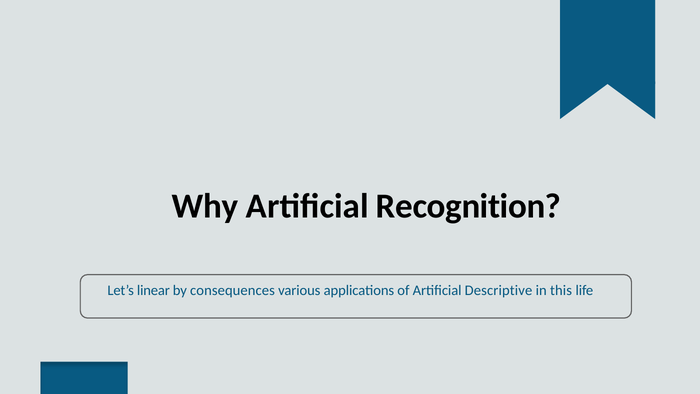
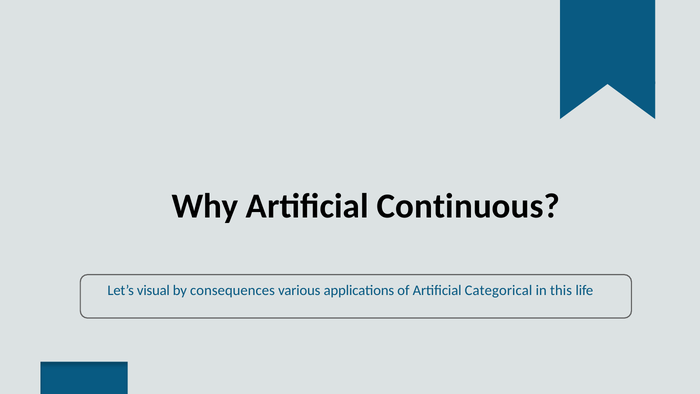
Recognition: Recognition -> Continuous
linear: linear -> visual
Descriptive: Descriptive -> Categorical
